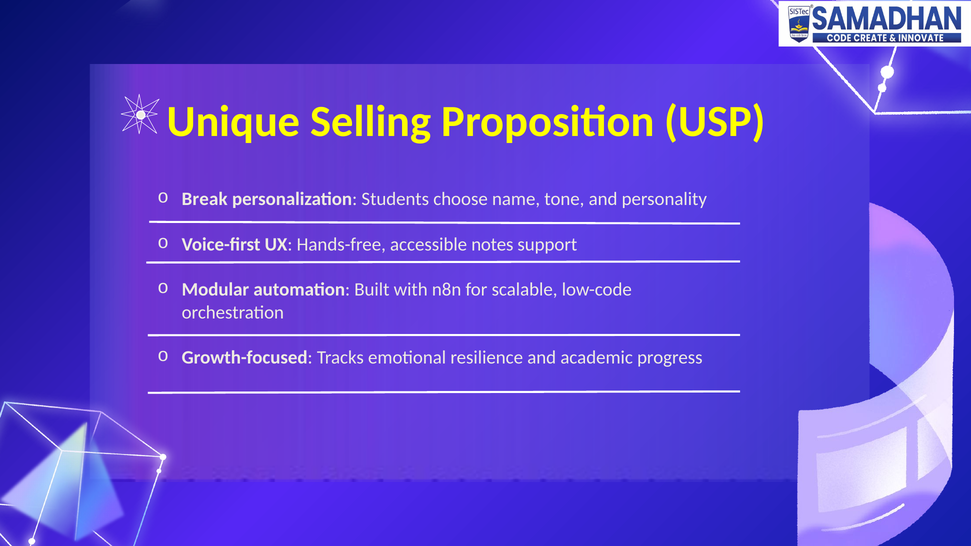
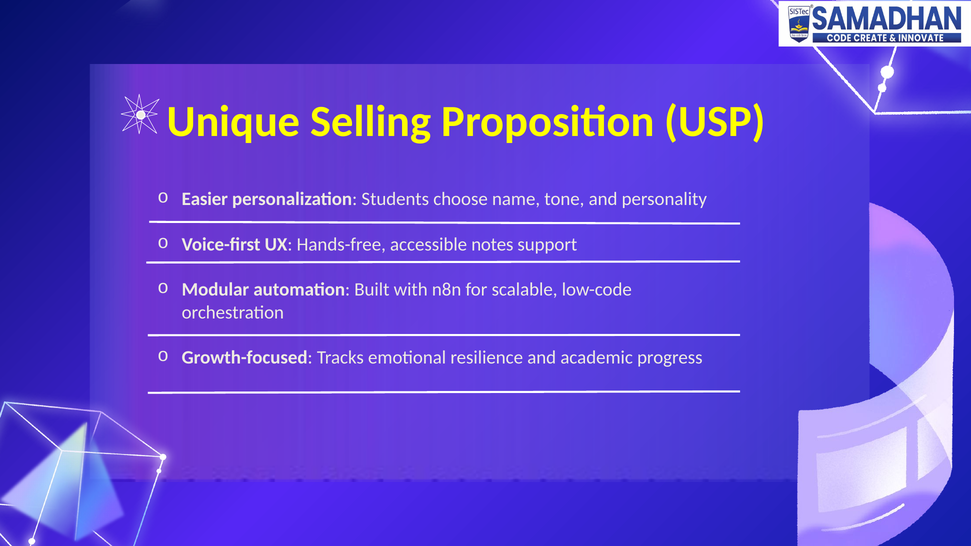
Break: Break -> Easier
